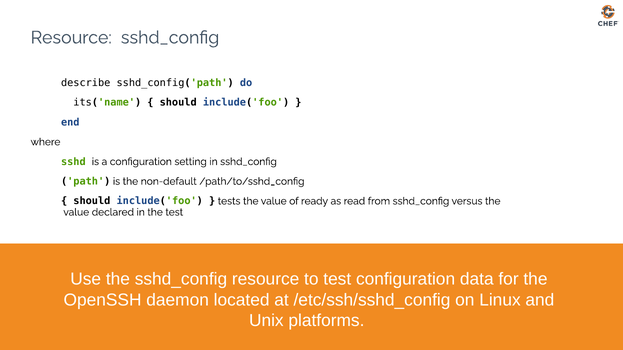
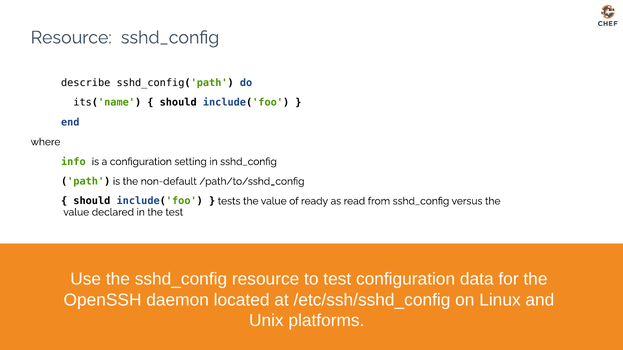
sshd: sshd -> info
